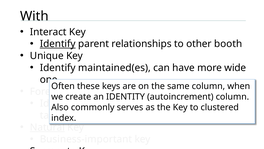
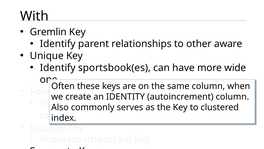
Interact: Interact -> Gremlin
Identify at (58, 44) underline: present -> none
booth: booth -> aware
maintained(es: maintained(es -> sportsbook(es
